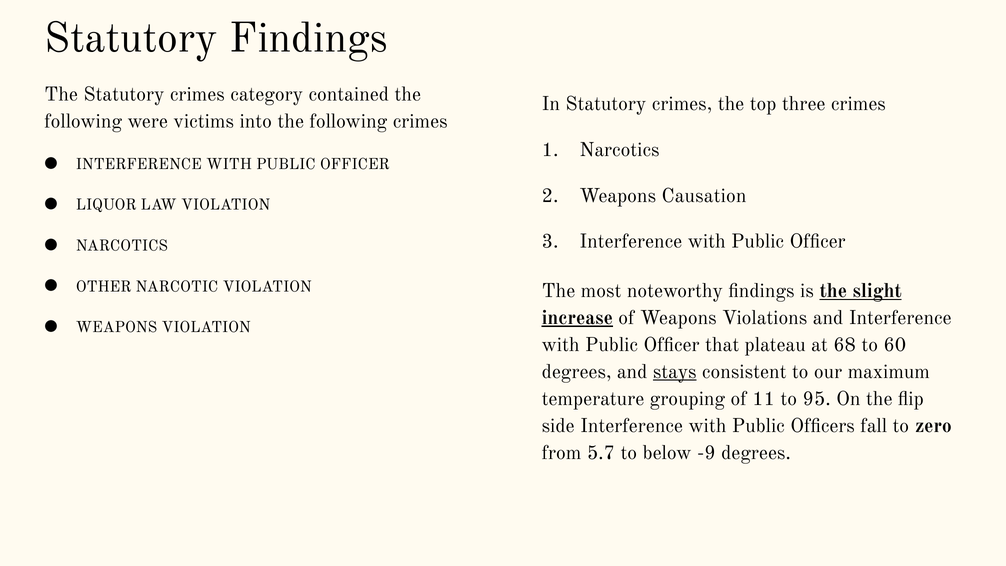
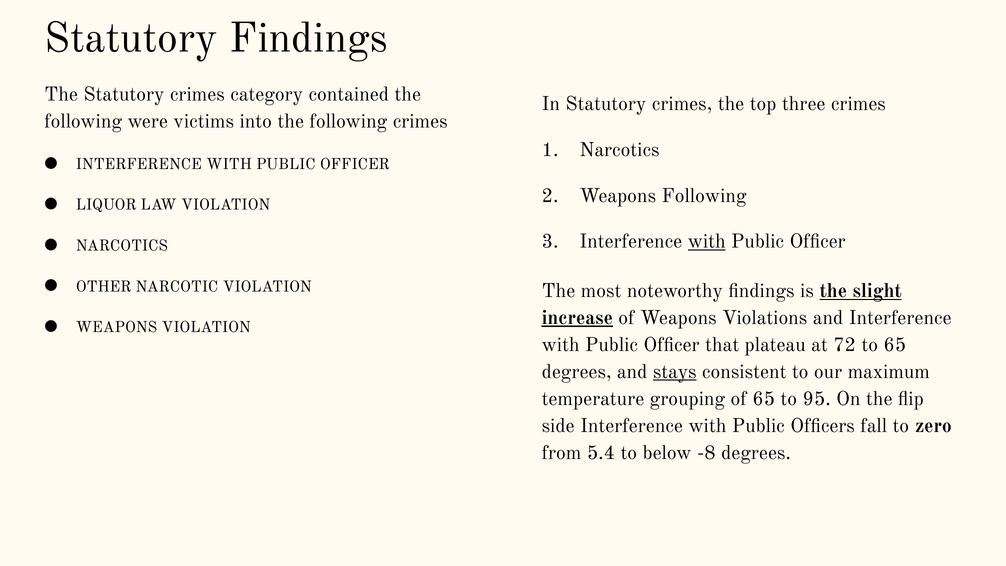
Weapons Causation: Causation -> Following
with at (707, 241) underline: none -> present
68: 68 -> 72
to 60: 60 -> 65
of 11: 11 -> 65
5.7: 5.7 -> 5.4
-9: -9 -> -8
